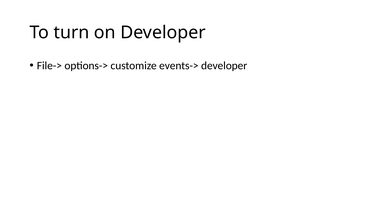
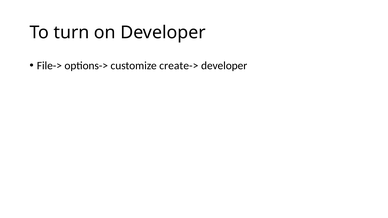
events->: events-> -> create->
